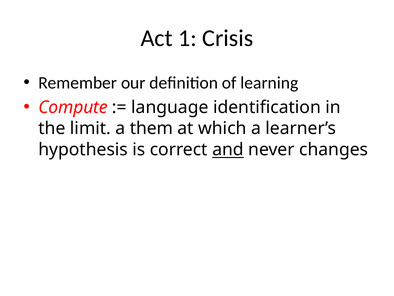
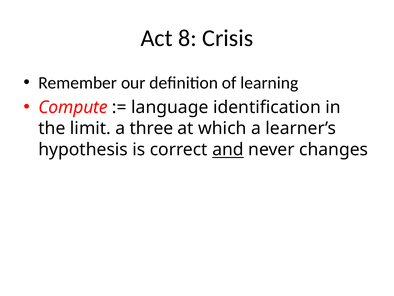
1: 1 -> 8
them: them -> three
